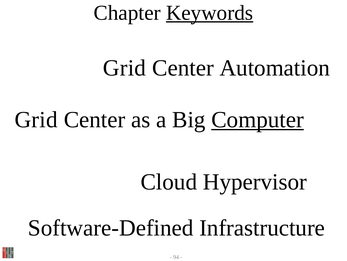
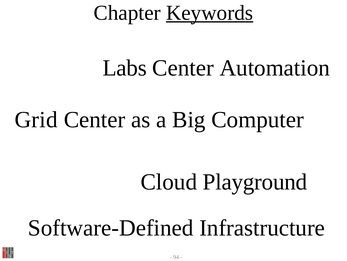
Grid at (124, 68): Grid -> Labs
Computer underline: present -> none
Hypervisor: Hypervisor -> Playground
